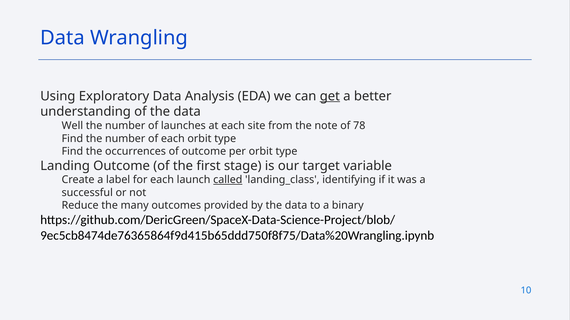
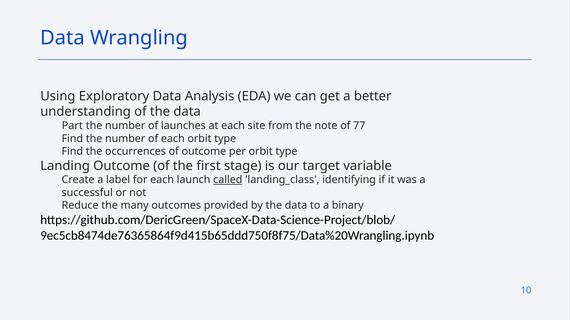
get underline: present -> none
Well: Well -> Part
78: 78 -> 77
